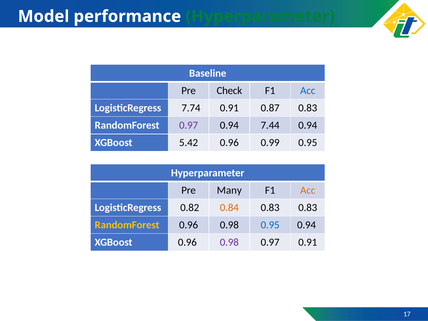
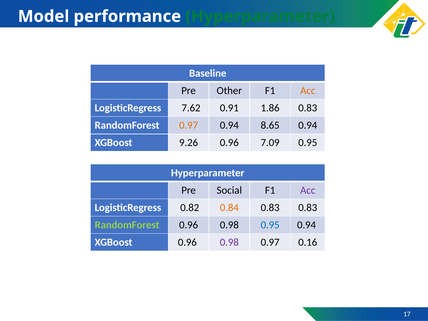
Check: Check -> Other
Acc at (308, 91) colour: blue -> orange
7.74: 7.74 -> 7.62
0.87: 0.87 -> 1.86
0.97 at (189, 125) colour: purple -> orange
7.44: 7.44 -> 8.65
5.42: 5.42 -> 9.26
0.99: 0.99 -> 7.09
Many: Many -> Social
Acc at (308, 190) colour: orange -> purple
RandomForest at (127, 225) colour: yellow -> light green
0.97 0.91: 0.91 -> 0.16
